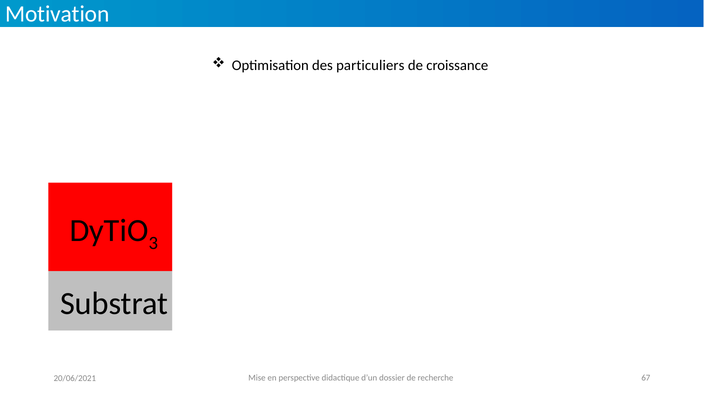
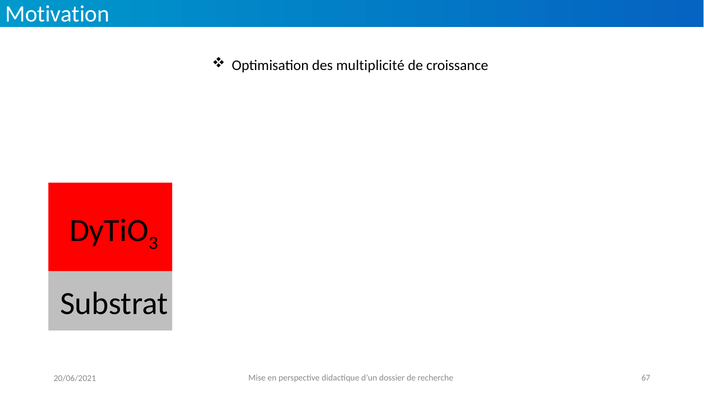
particuliers: particuliers -> multiplicité
